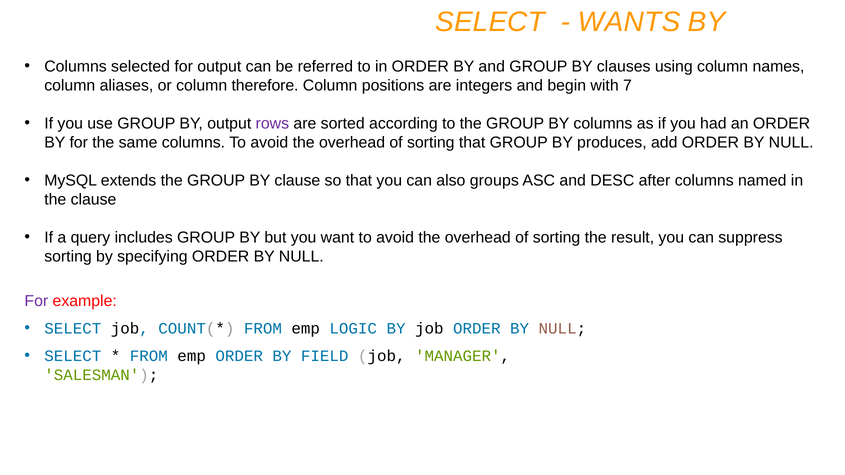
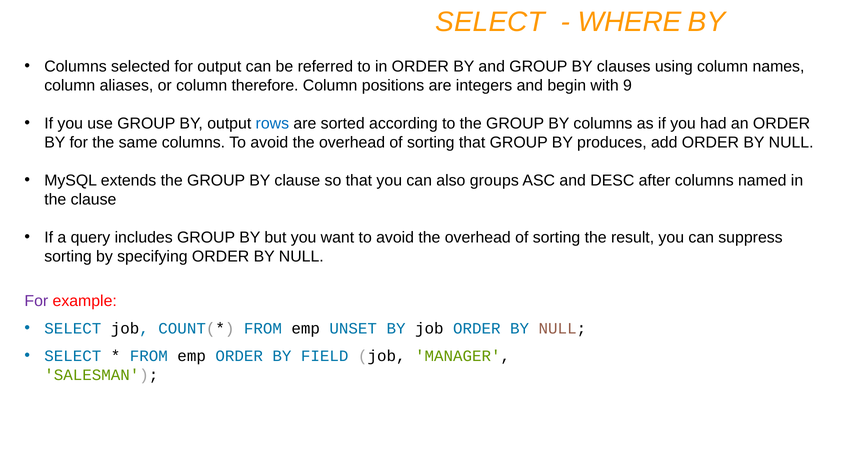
WANTS: WANTS -> WHERE
7: 7 -> 9
rows colour: purple -> blue
LOGIC: LOGIC -> UNSET
